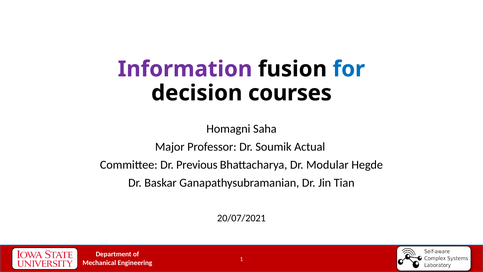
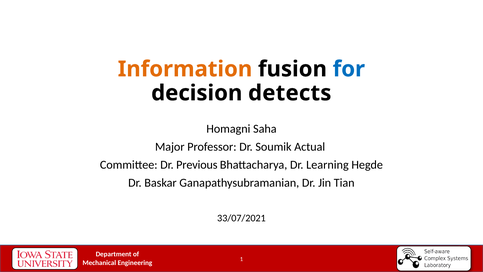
Information colour: purple -> orange
courses: courses -> detects
Modular: Modular -> Learning
20/07/2021: 20/07/2021 -> 33/07/2021
